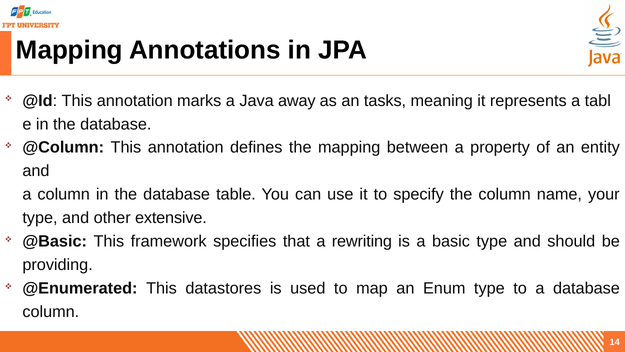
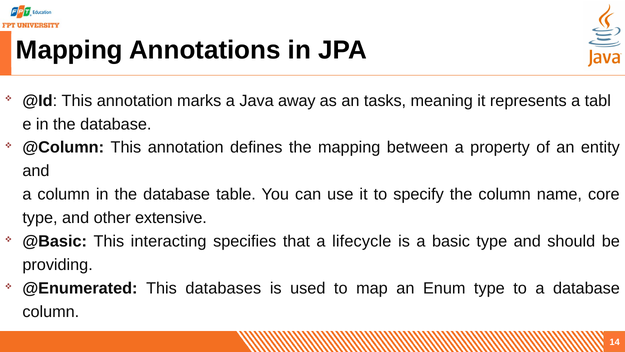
your: your -> core
framework: framework -> interacting
rewriting: rewriting -> lifecycle
datastores: datastores -> databases
